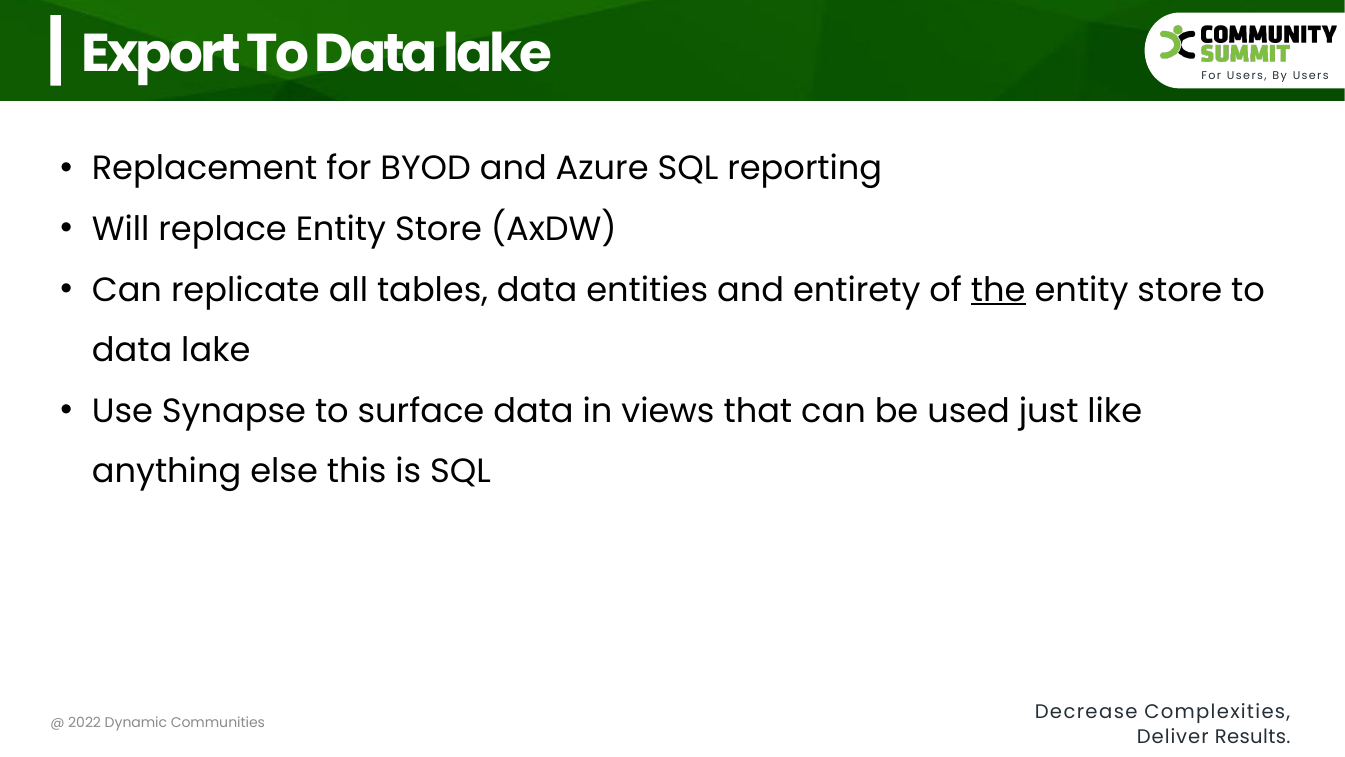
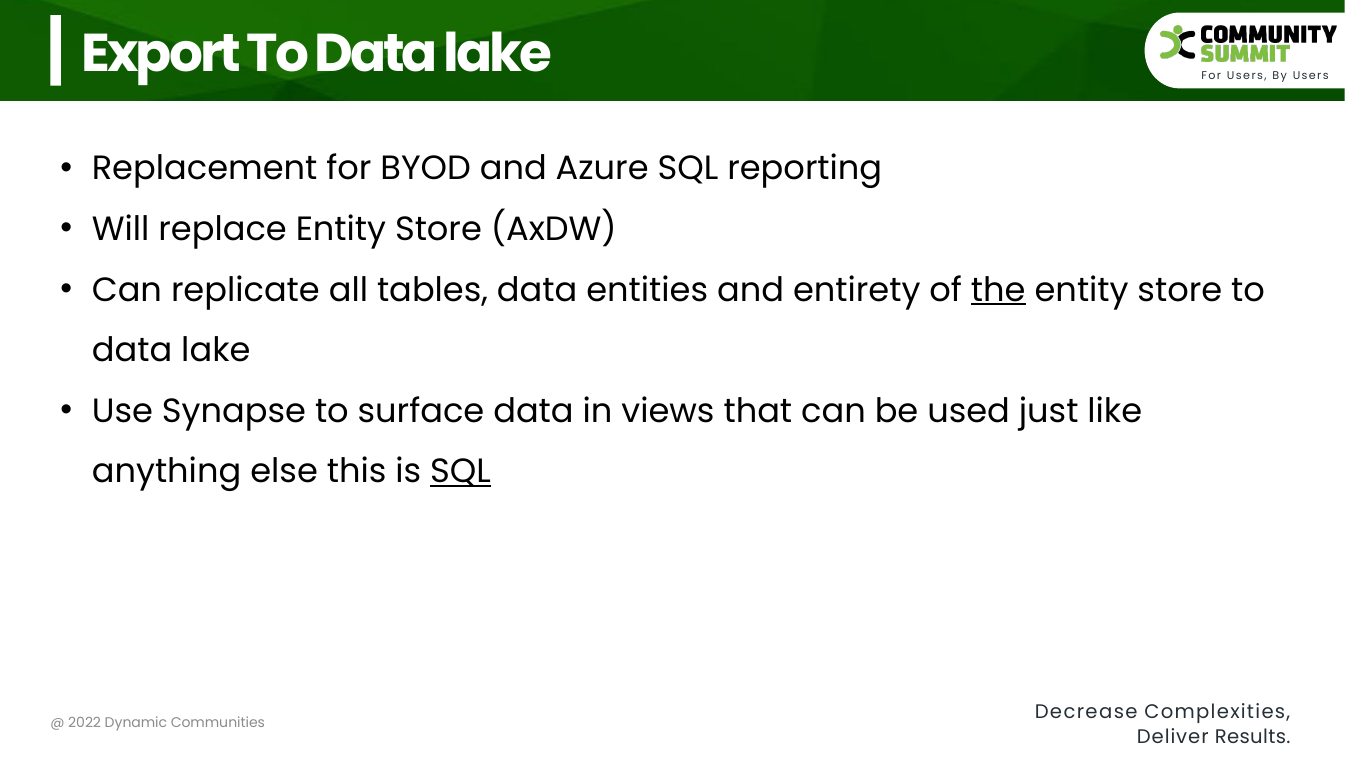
SQL at (460, 471) underline: none -> present
